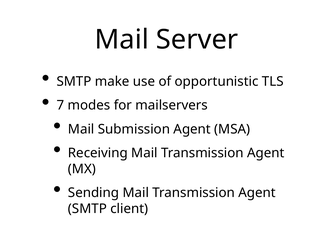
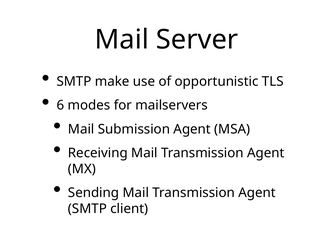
7: 7 -> 6
